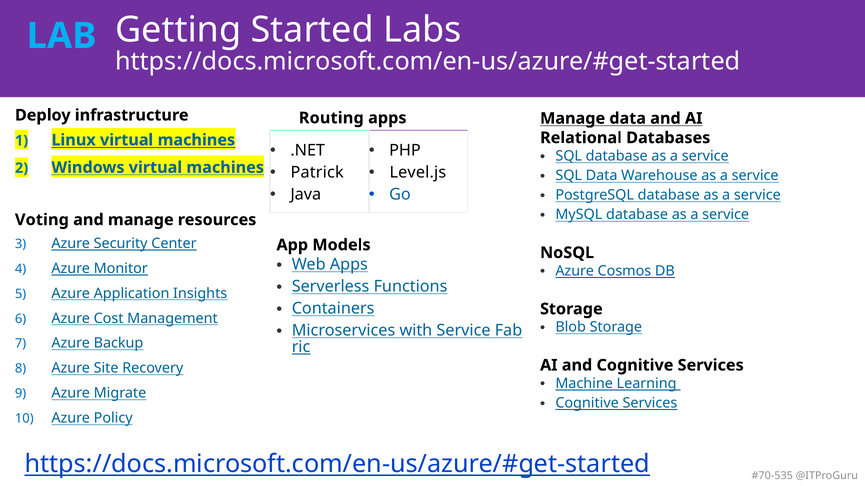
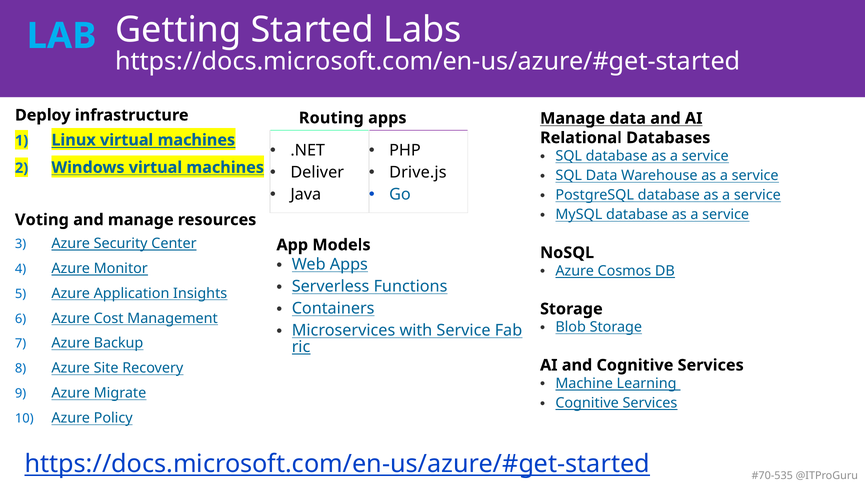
Patrick: Patrick -> Deliver
Level.js: Level.js -> Drive.js
